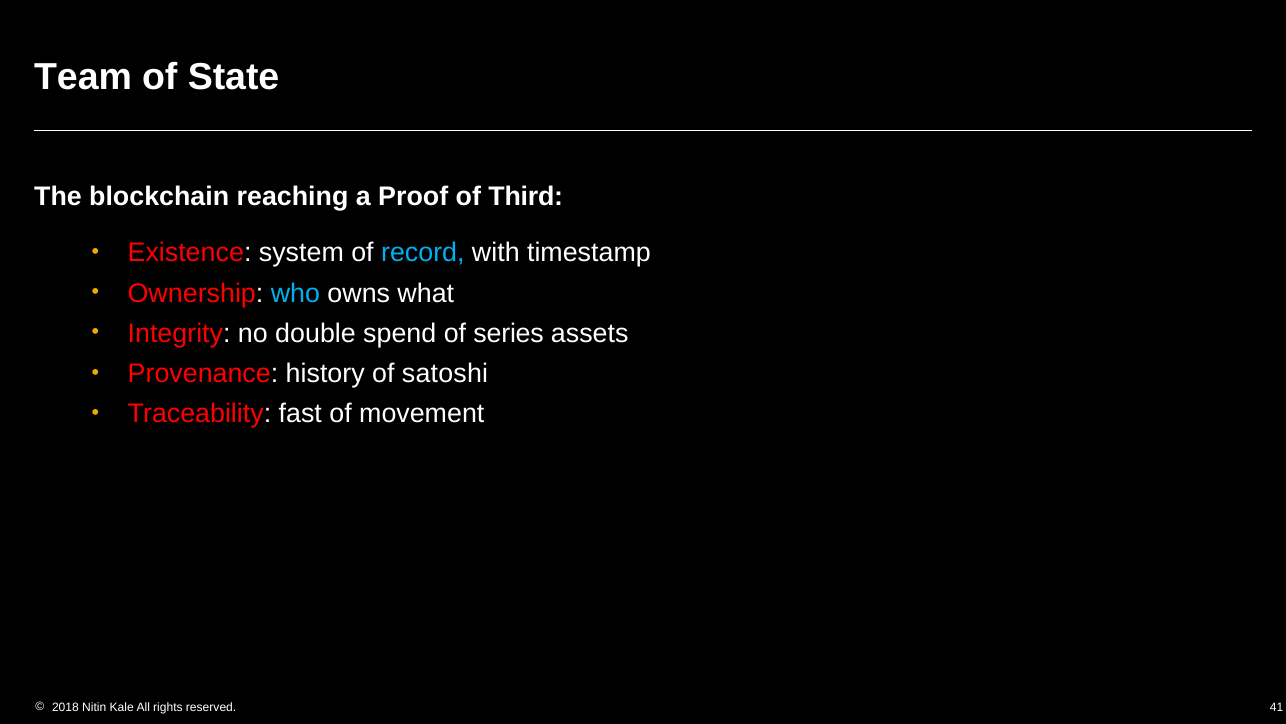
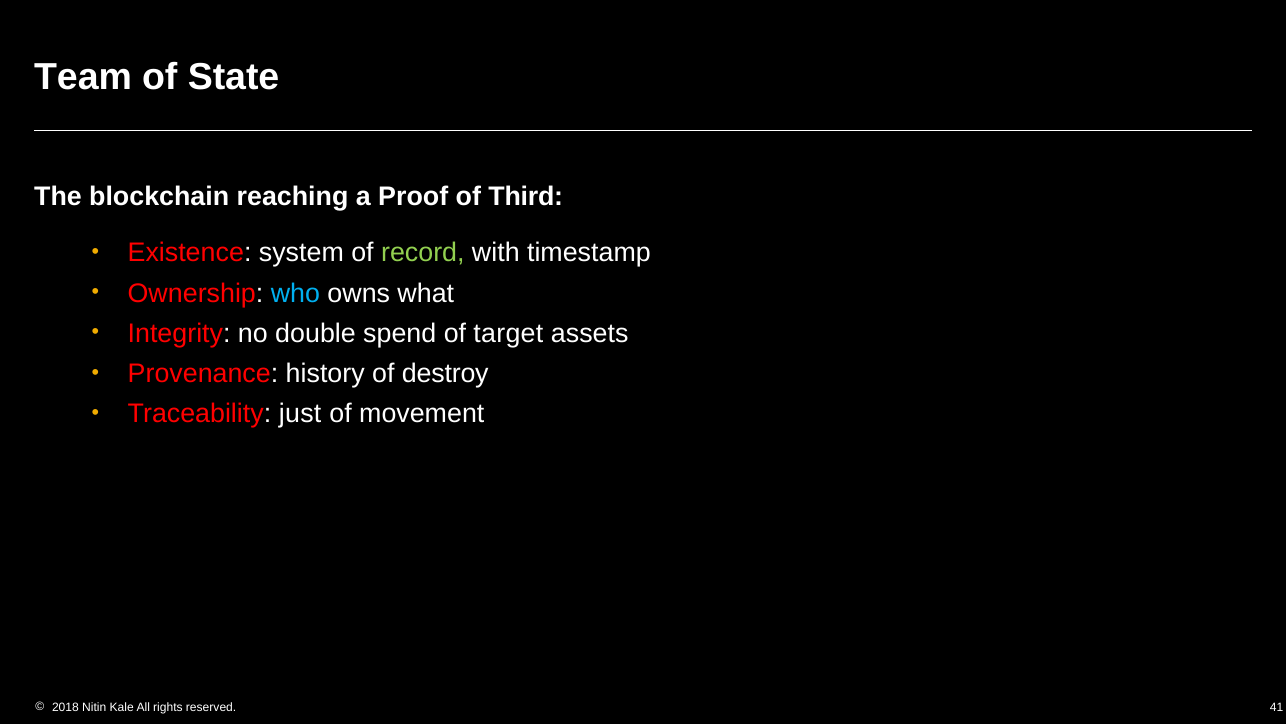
record colour: light blue -> light green
series: series -> target
satoshi: satoshi -> destroy
fast: fast -> just
